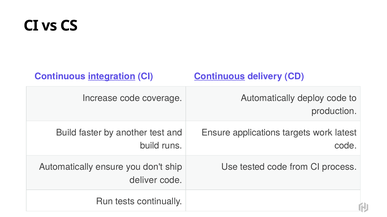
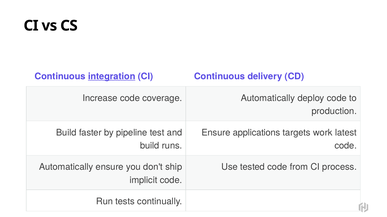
Continuous at (220, 77) underline: present -> none
another: another -> pipeline
deliver: deliver -> implicit
